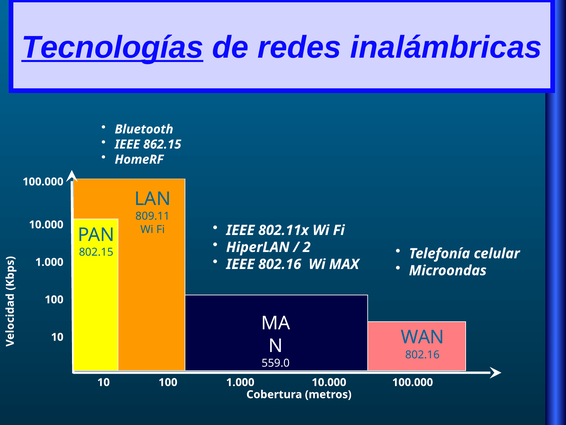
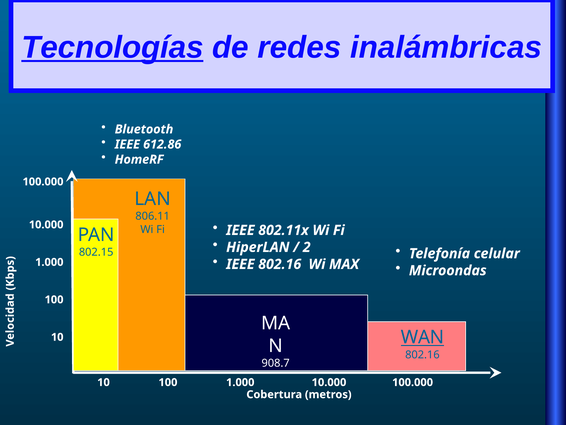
862.15: 862.15 -> 612.86
809.11: 809.11 -> 806.11
WAN underline: none -> present
559.0: 559.0 -> 908.7
